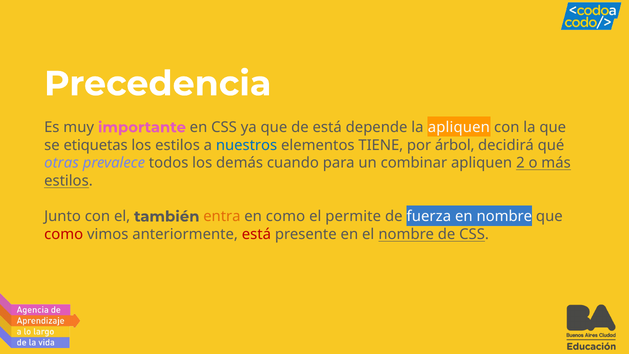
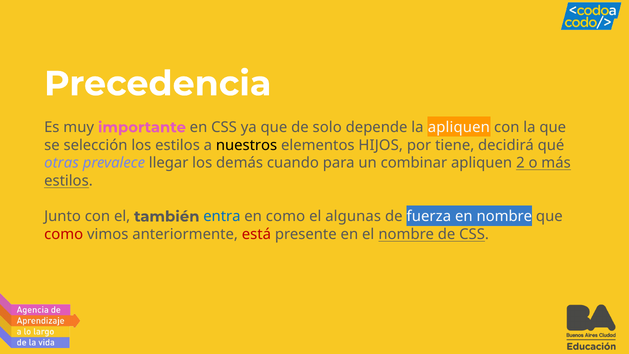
de está: está -> solo
etiquetas: etiquetas -> selección
nuestros colour: blue -> black
TIENE: TIENE -> HIJOS
árbol: árbol -> tiene
todos: todos -> llegar
entra colour: orange -> blue
permite: permite -> algunas
